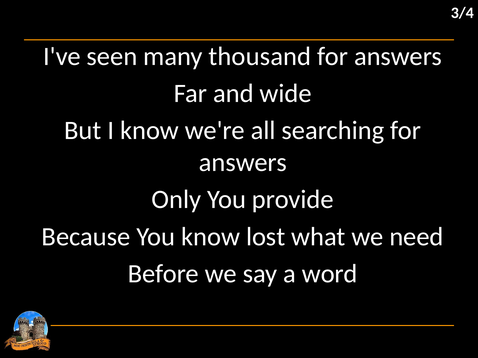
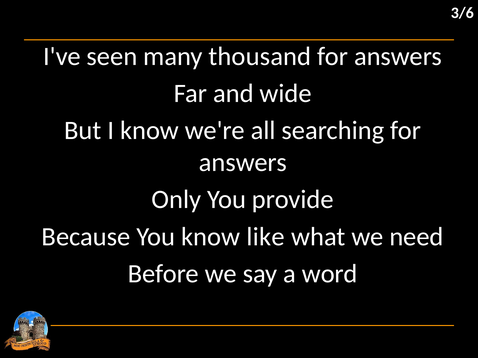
3/4: 3/4 -> 3/6
lost: lost -> like
